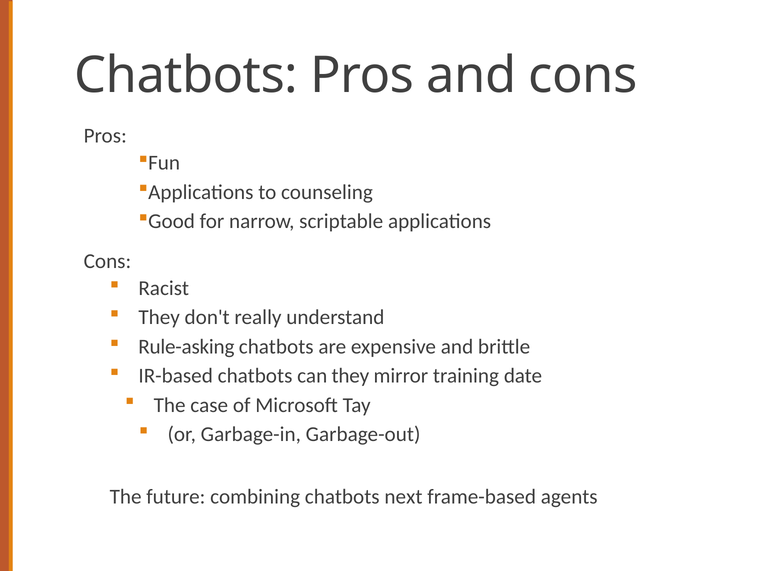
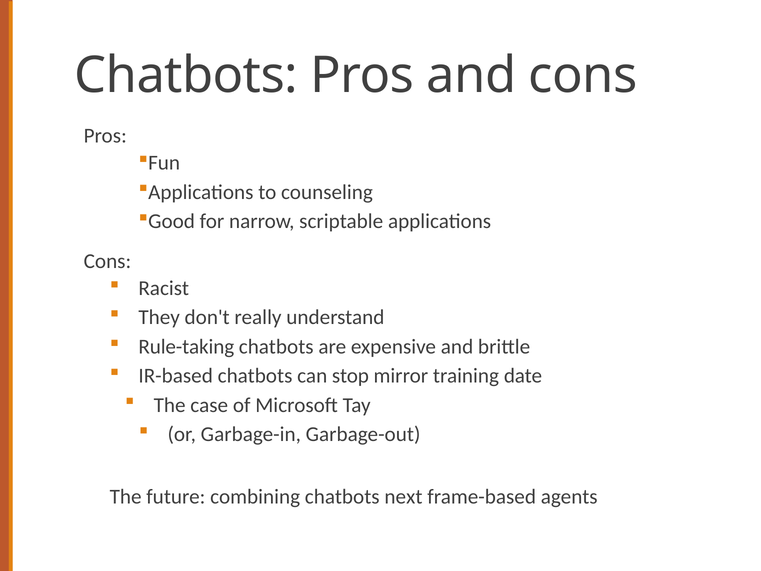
Rule-asking: Rule-asking -> Rule-taking
can they: they -> stop
